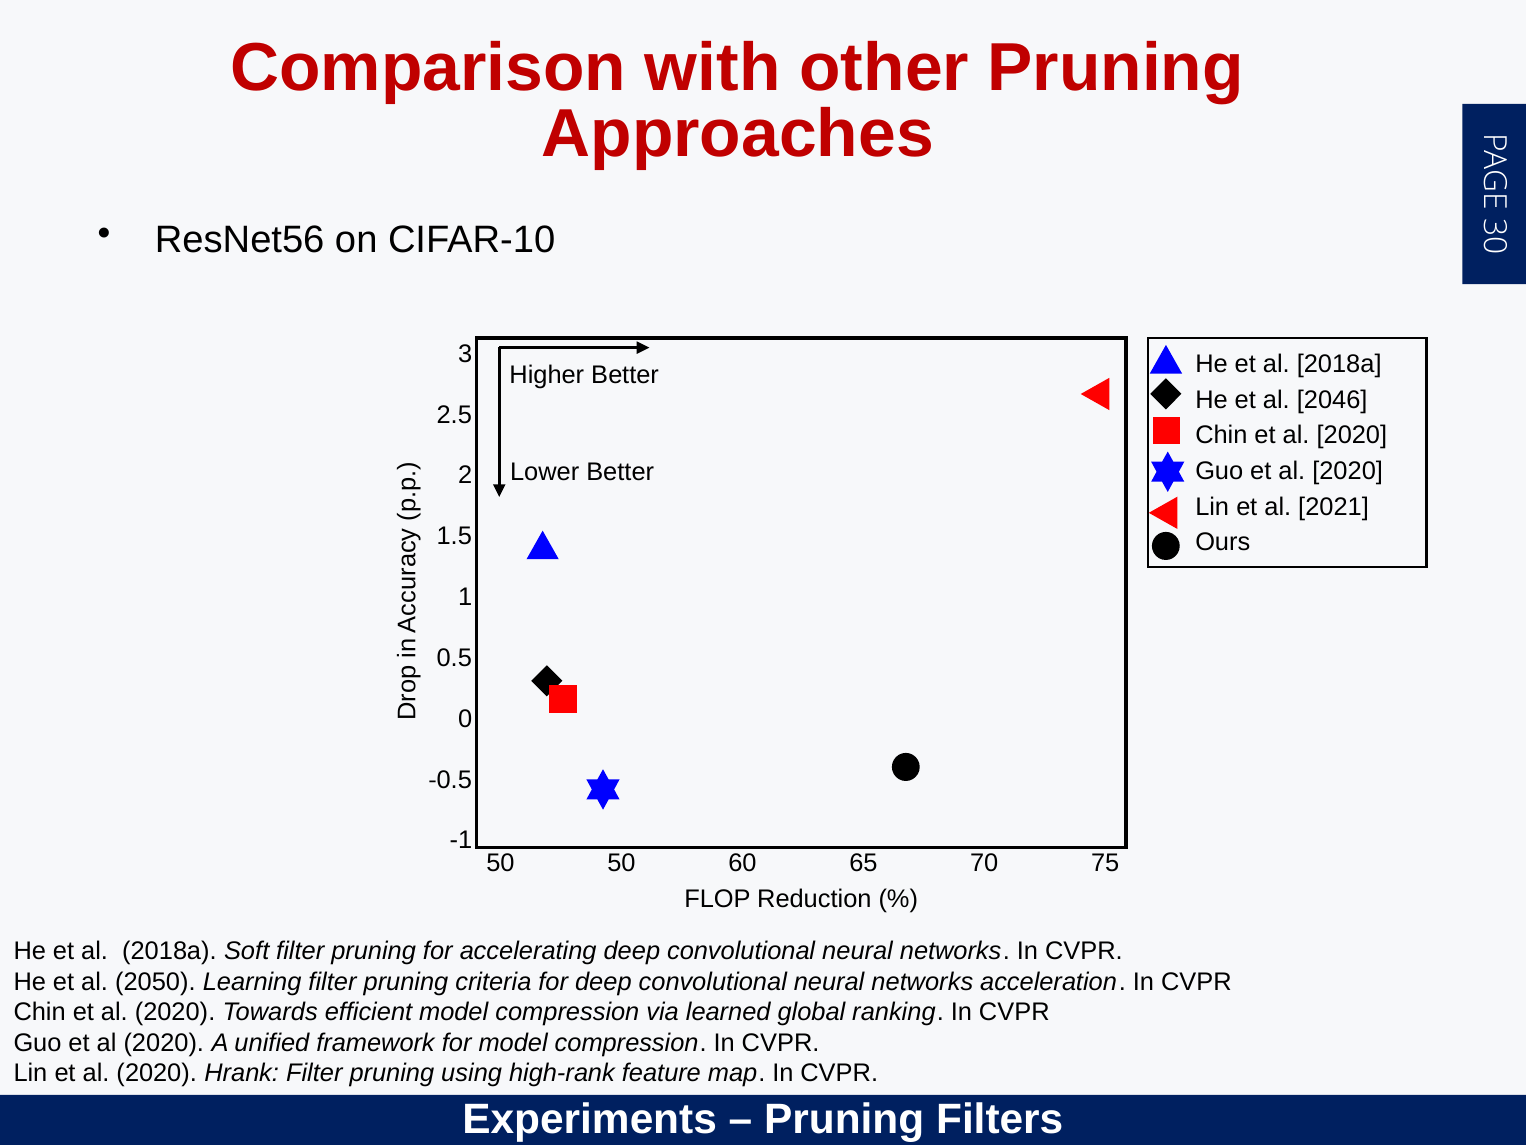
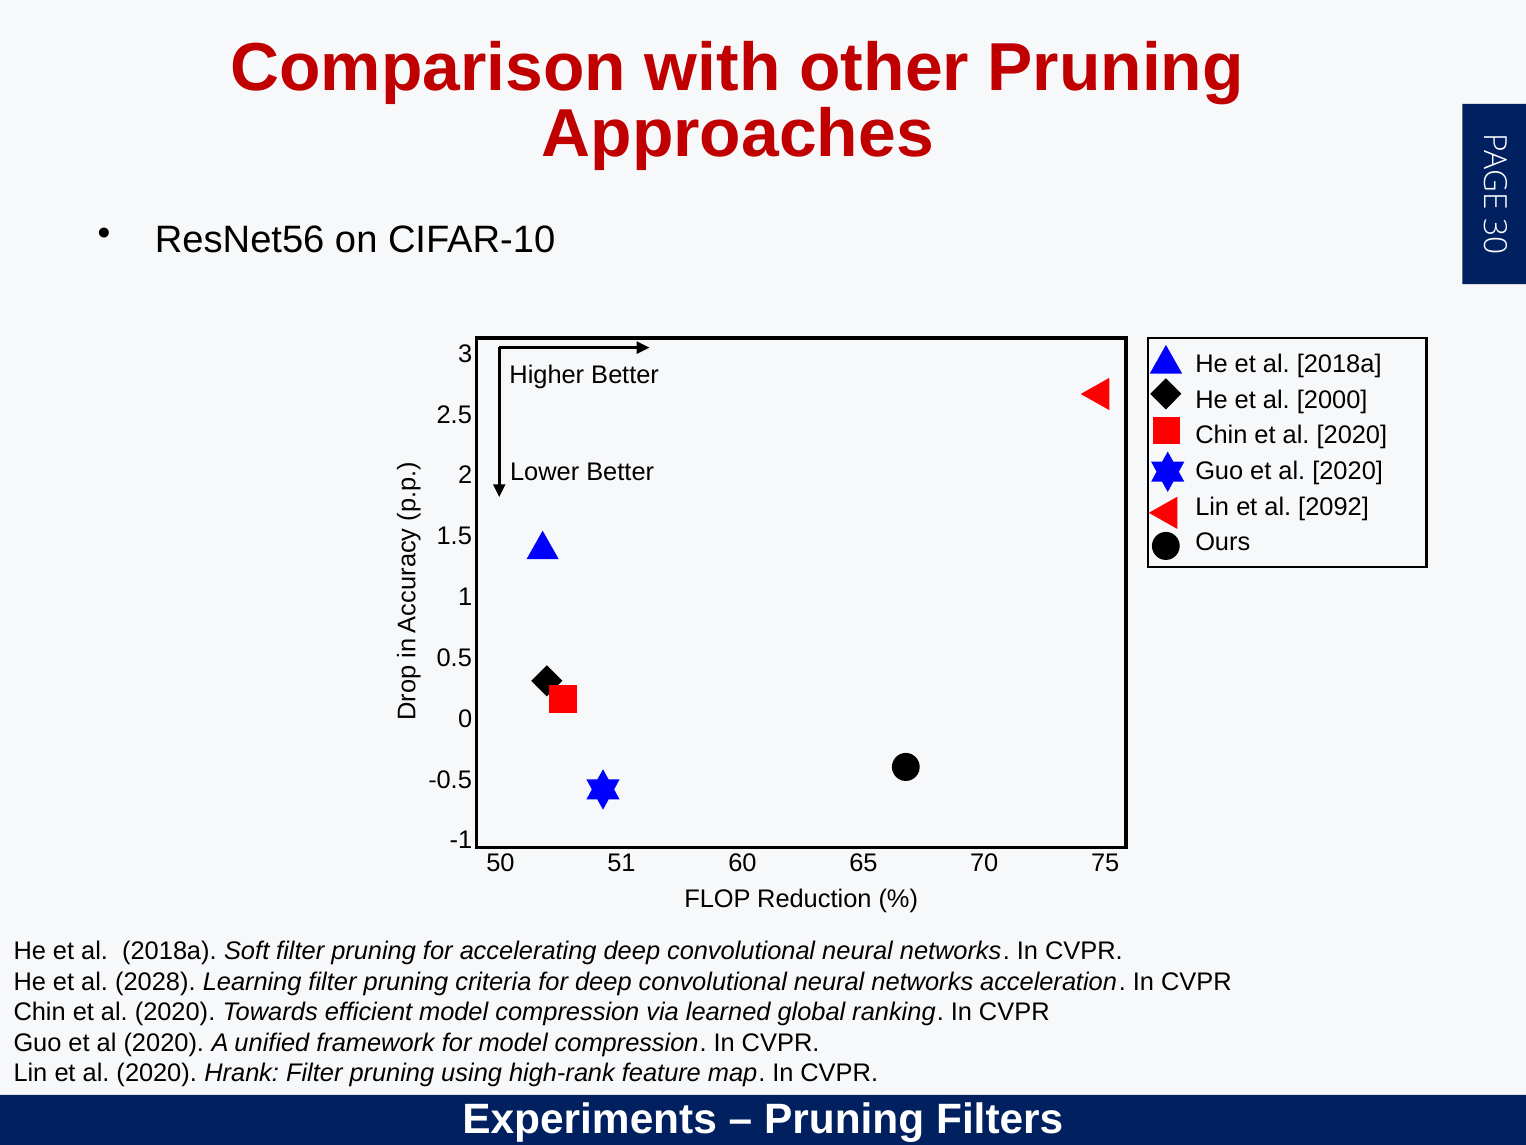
2046: 2046 -> 2000
2021: 2021 -> 2092
50 50: 50 -> 51
2050: 2050 -> 2028
